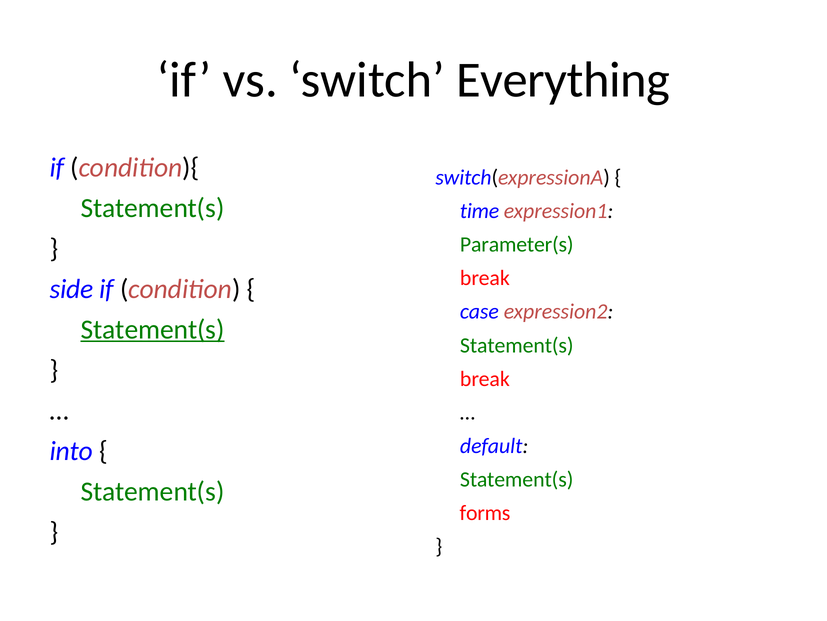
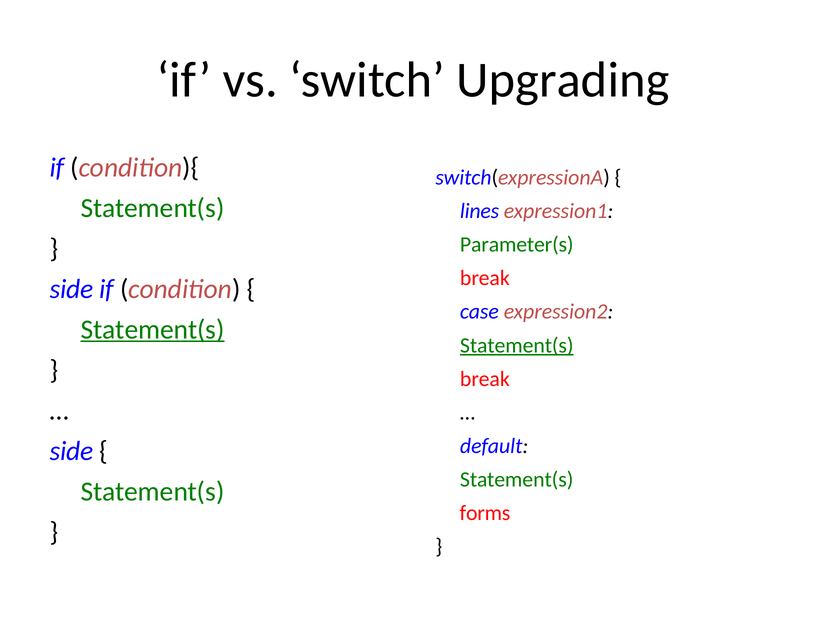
Everything: Everything -> Upgrading
time: time -> lines
Statement(s at (517, 345) underline: none -> present
into at (71, 450): into -> side
